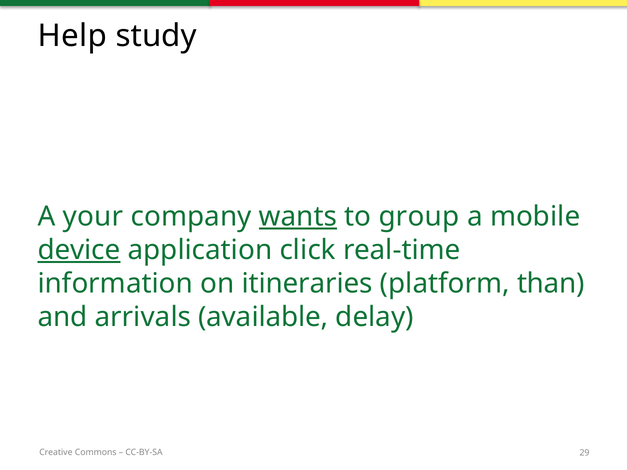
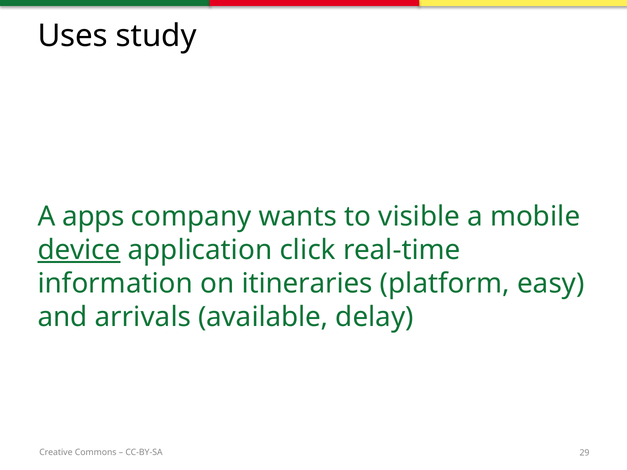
Help: Help -> Uses
your: your -> apps
wants underline: present -> none
group: group -> visible
than: than -> easy
